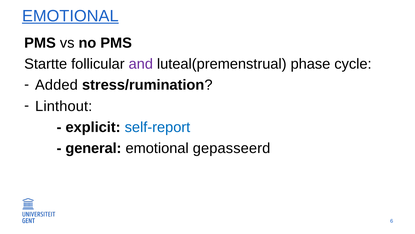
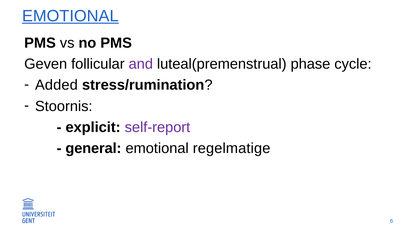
Startte: Startte -> Geven
Linthout: Linthout -> Stoornis
self-report colour: blue -> purple
gepasseerd: gepasseerd -> regelmatige
